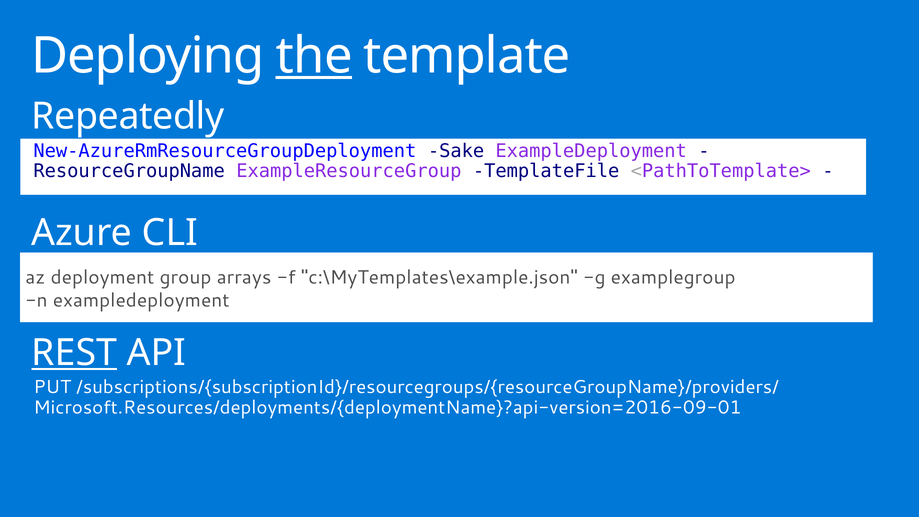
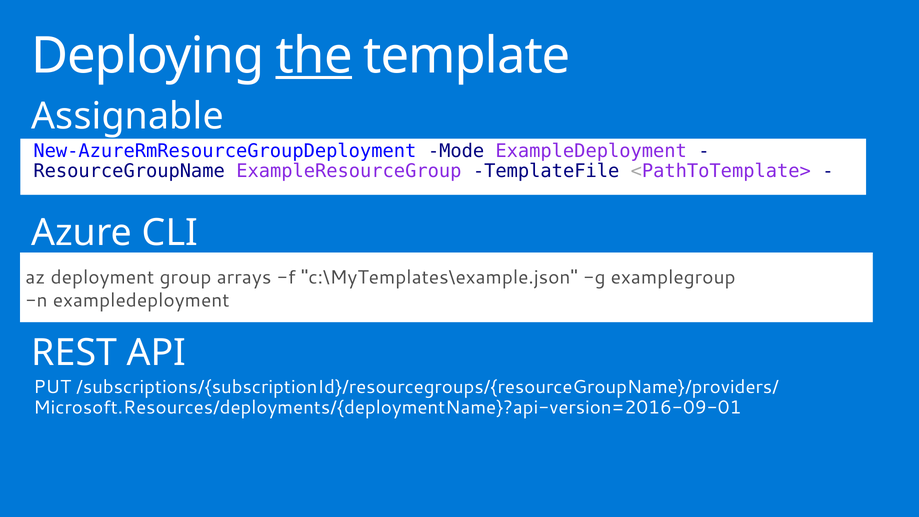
Repeatedly: Repeatedly -> Assignable
Sake: Sake -> Mode
REST underline: present -> none
